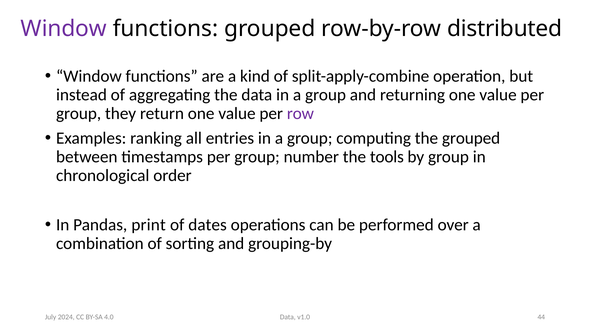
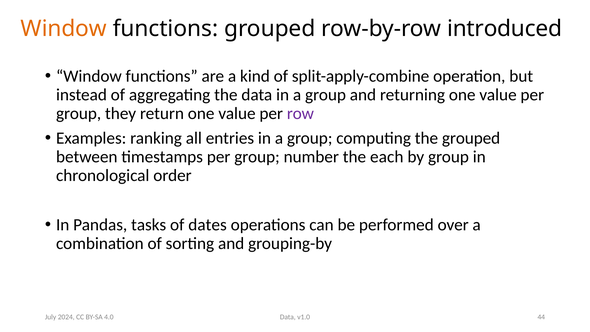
Window at (64, 29) colour: purple -> orange
distributed: distributed -> introduced
tools: tools -> each
print: print -> tasks
